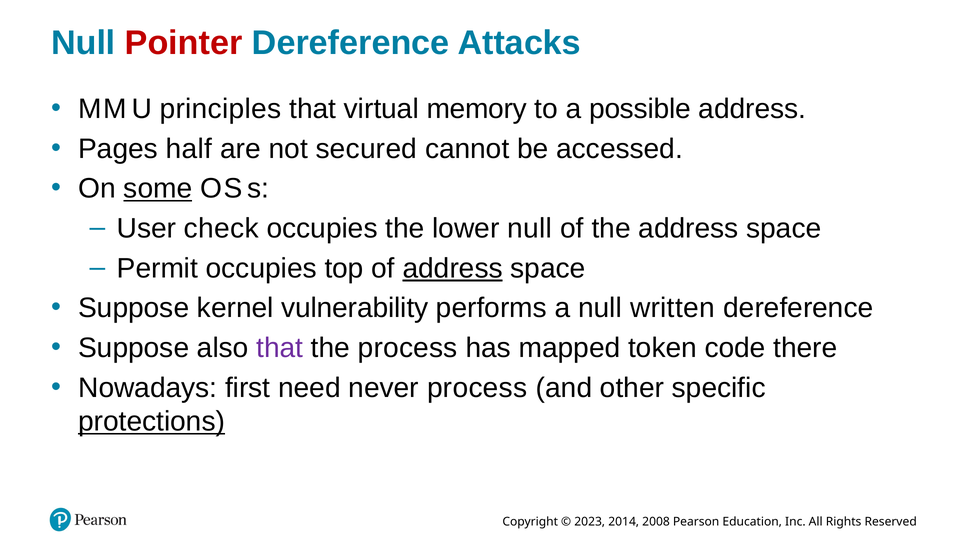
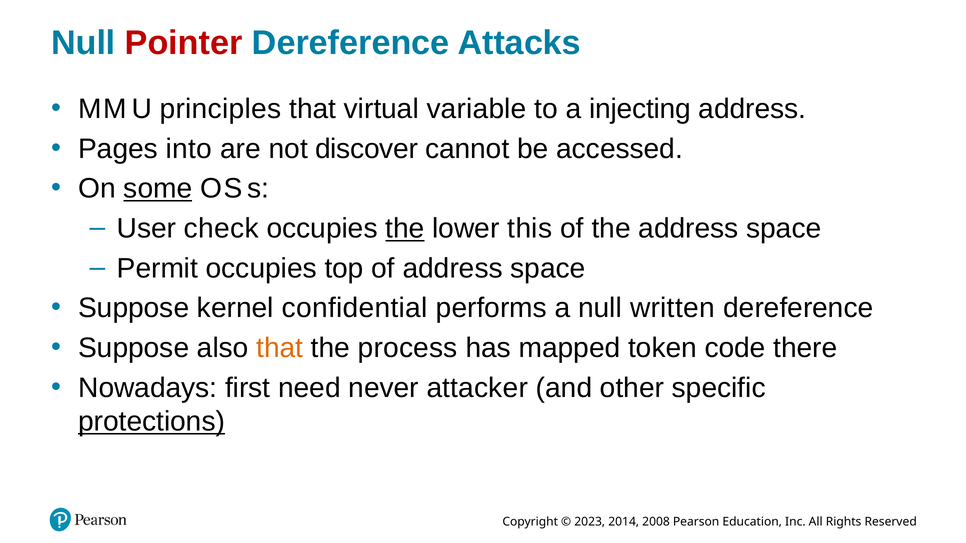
memory: memory -> variable
possible: possible -> injecting
half: half -> into
secured: secured -> discover
the at (405, 229) underline: none -> present
lower null: null -> this
address at (453, 269) underline: present -> none
vulnerability: vulnerability -> confidential
that at (280, 348) colour: purple -> orange
never process: process -> attacker
